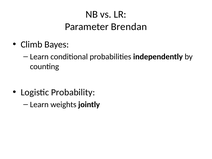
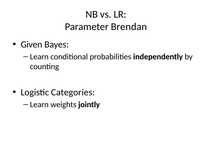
Climb: Climb -> Given
Probability: Probability -> Categories
